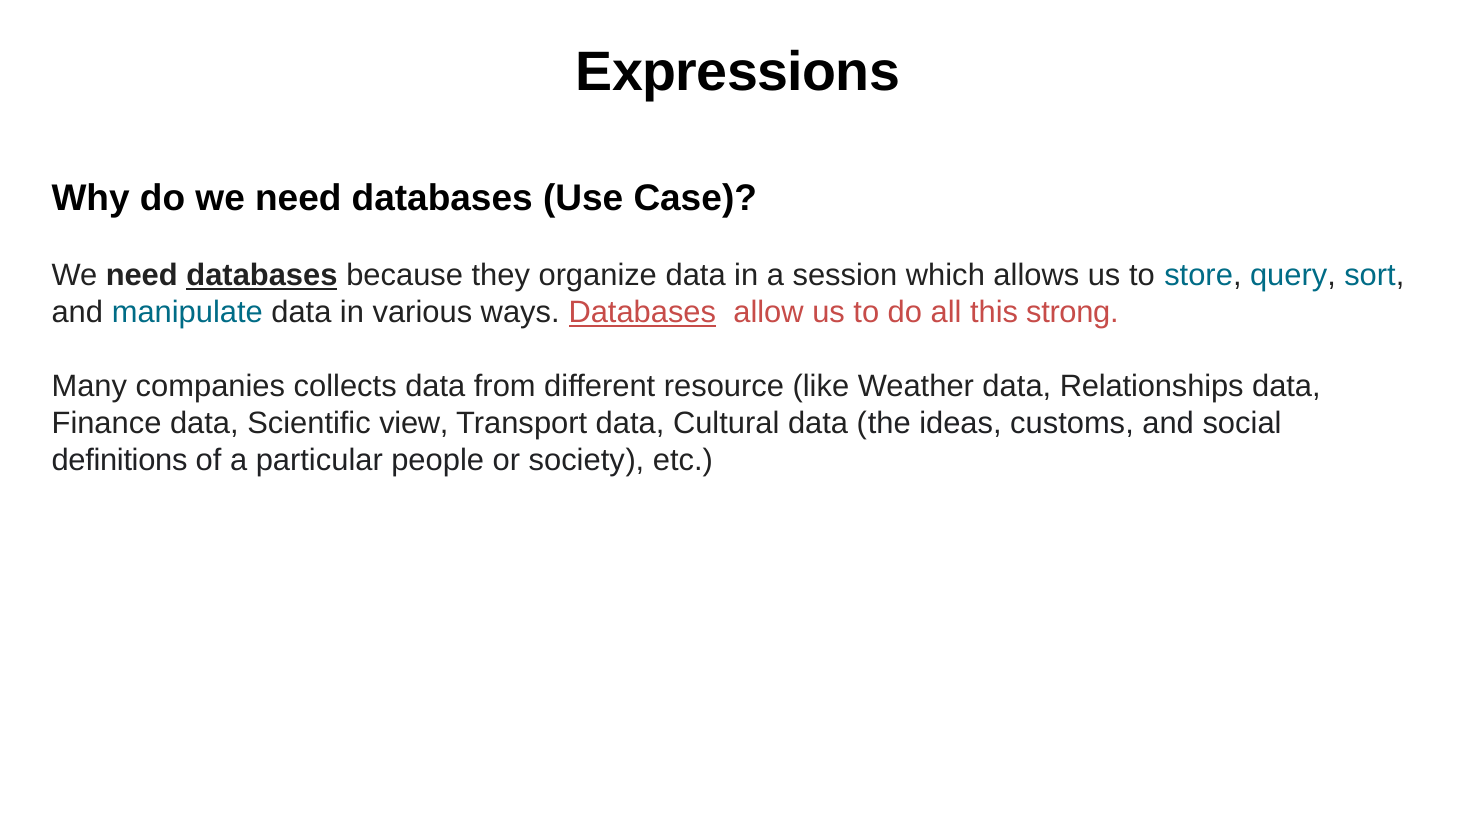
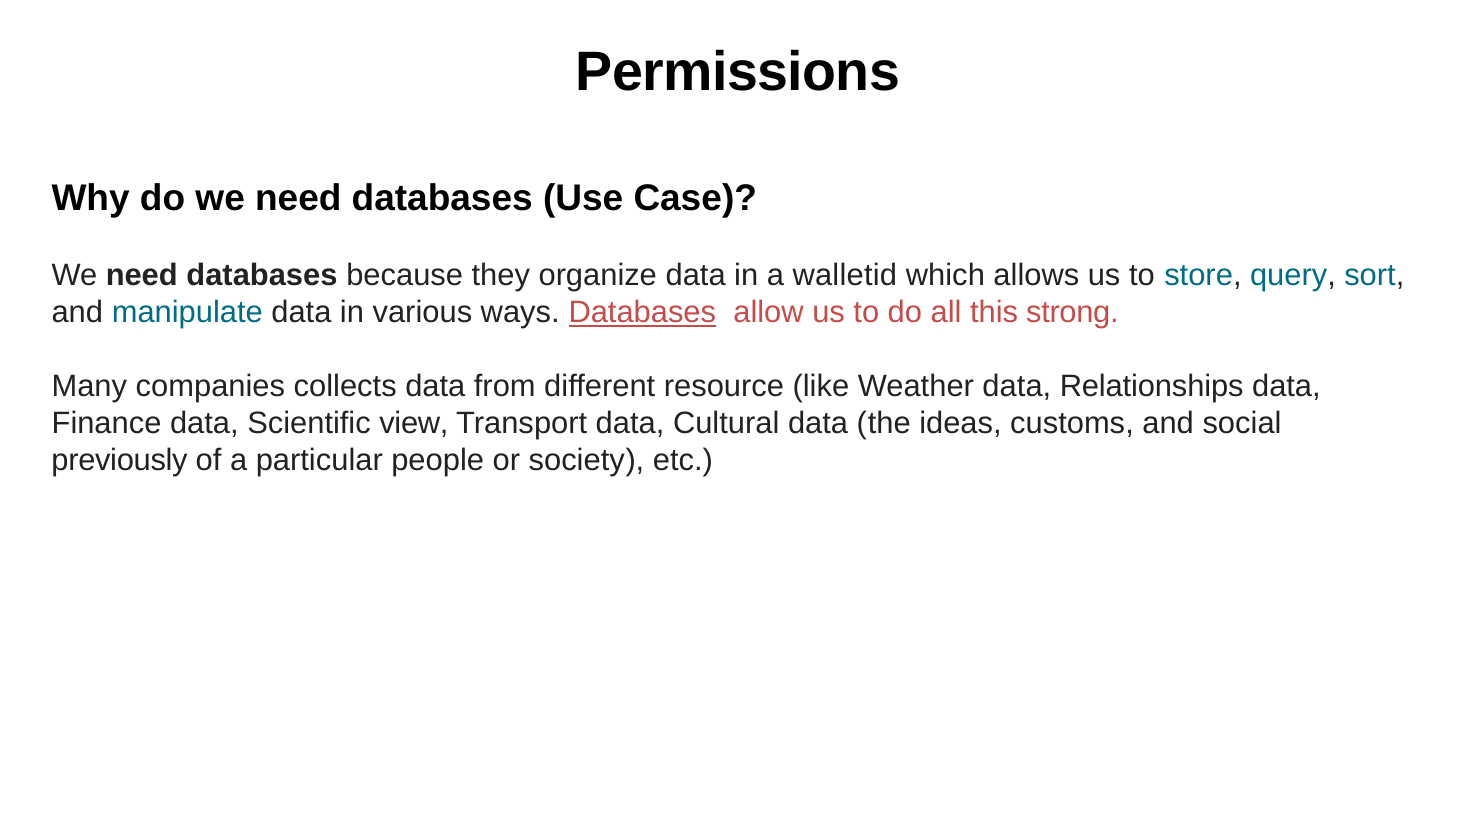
Expressions: Expressions -> Permissions
databases at (262, 276) underline: present -> none
session: session -> walletid
definitions: definitions -> previously
